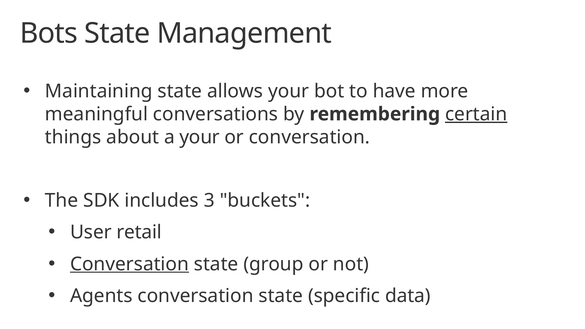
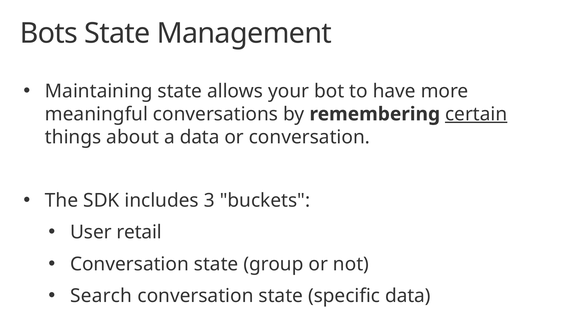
a your: your -> data
Conversation at (129, 264) underline: present -> none
Agents: Agents -> Search
